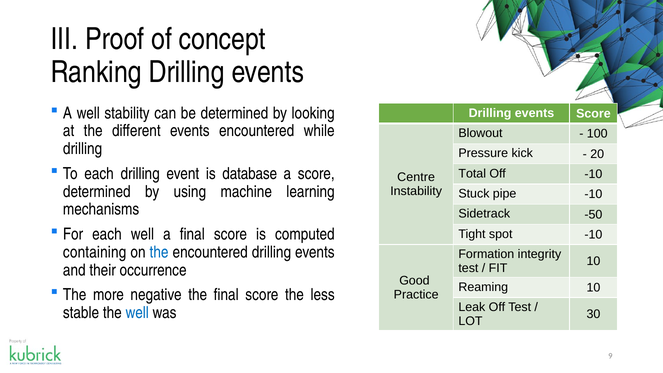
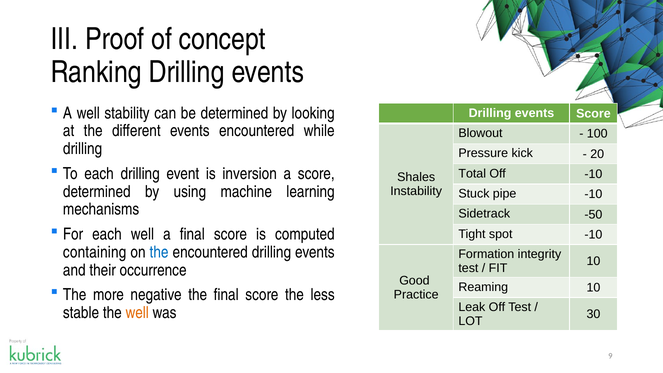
database: database -> inversion
Centre: Centre -> Shales
well at (137, 313) colour: blue -> orange
